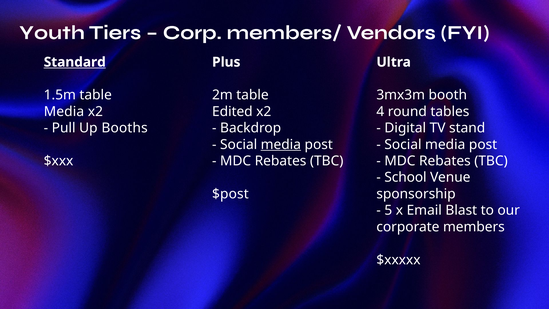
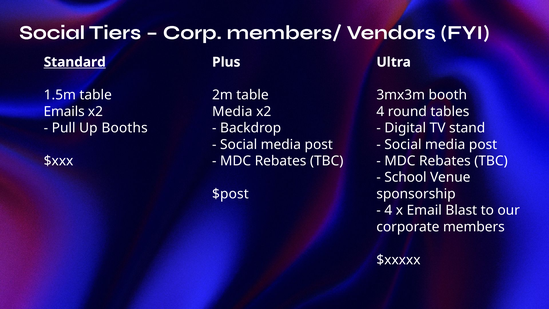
Youth at (52, 32): Youth -> Social
Media at (64, 111): Media -> Emails
Edited at (232, 111): Edited -> Media
media at (281, 144) underline: present -> none
5 at (388, 210): 5 -> 4
